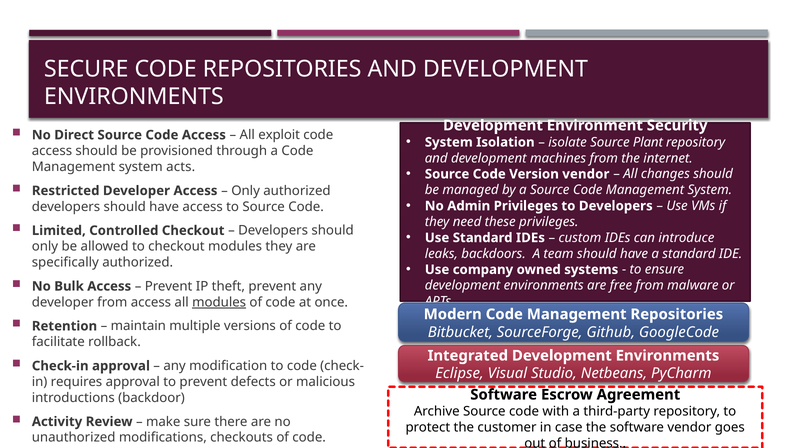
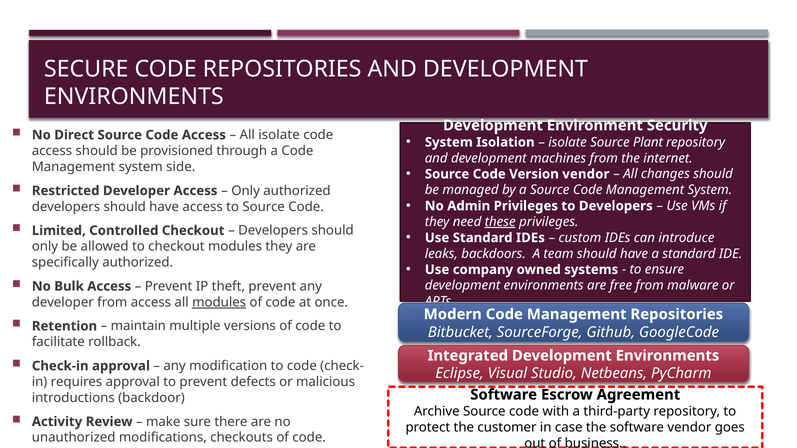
All exploit: exploit -> isolate
acts: acts -> side
these underline: none -> present
